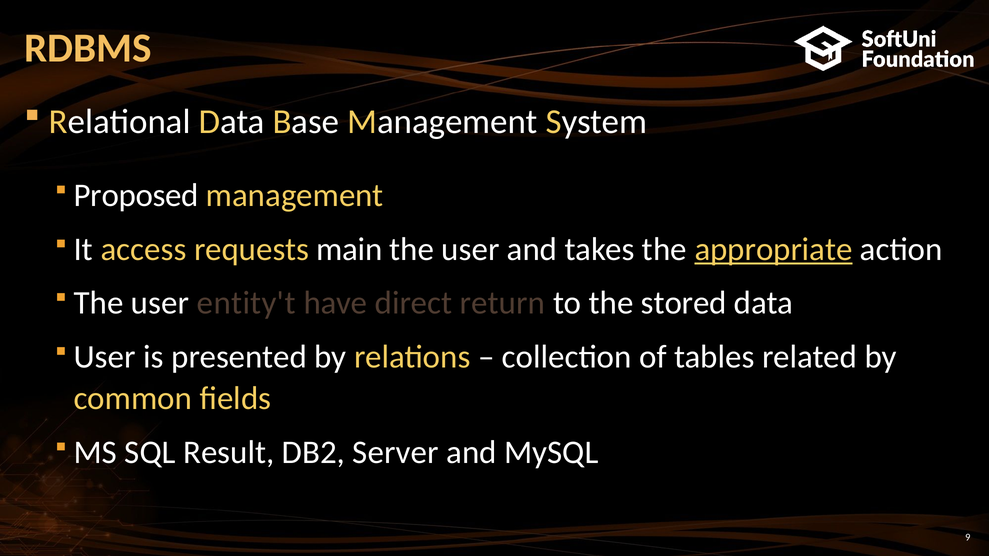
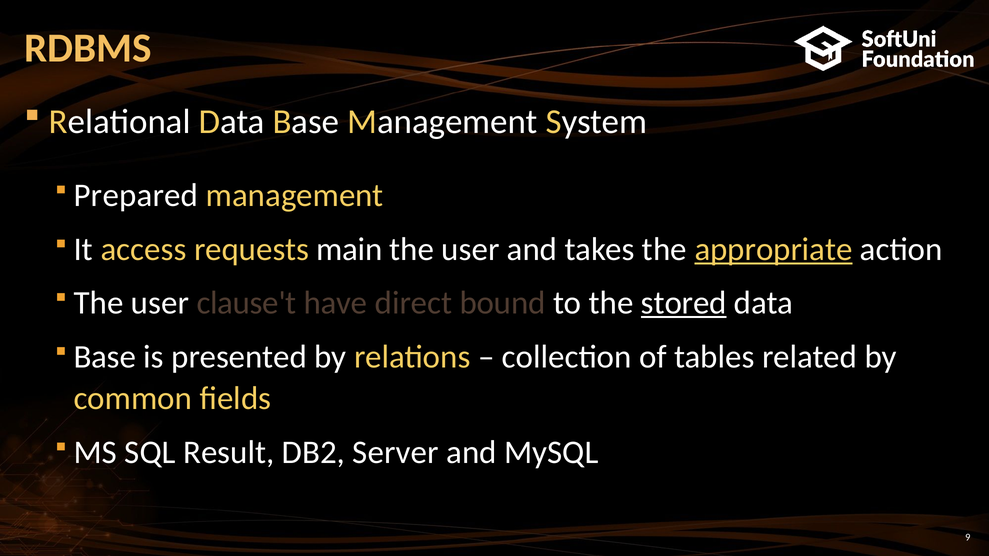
Proposed: Proposed -> Prepared
entity't: entity't -> clause't
return: return -> bound
stored underline: none -> present
User at (105, 357): User -> Base
